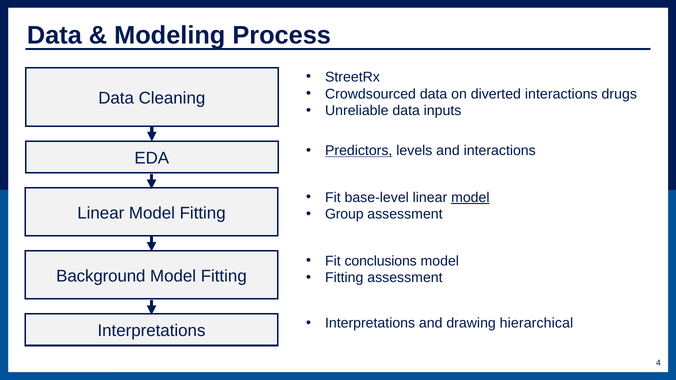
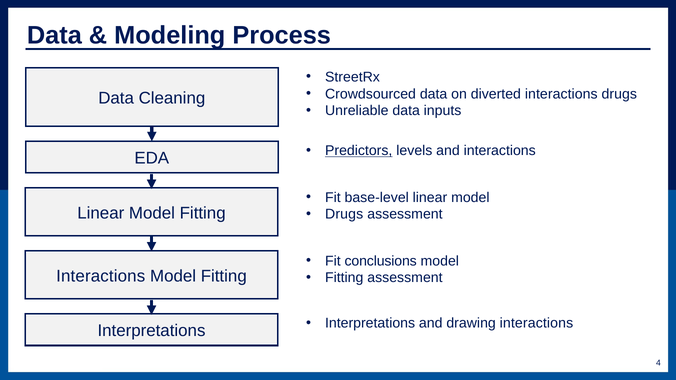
model at (470, 197) underline: present -> none
Group at (344, 214): Group -> Drugs
Background at (101, 276): Background -> Interactions
drawing hierarchical: hierarchical -> interactions
